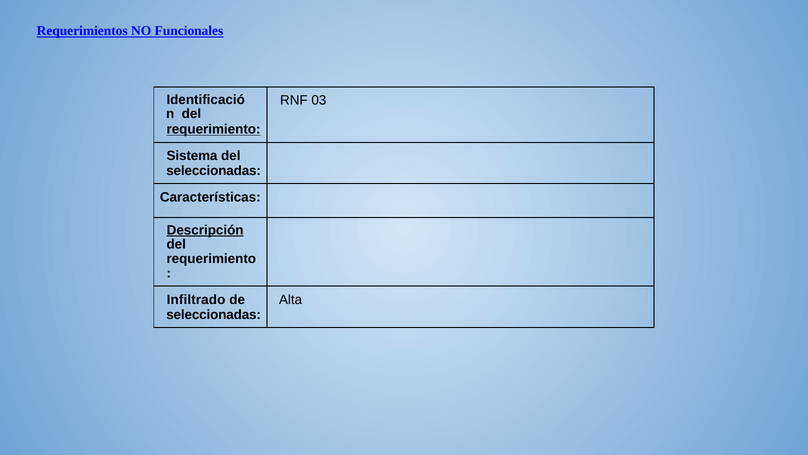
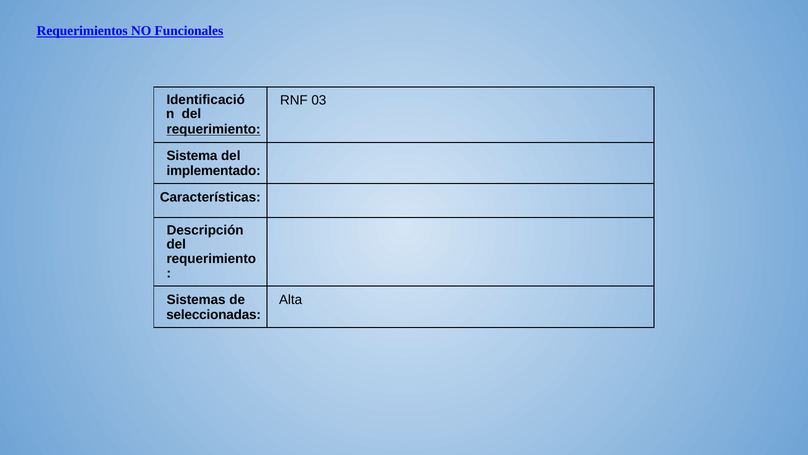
seleccionadas at (214, 171): seleccionadas -> implementado
Descripción underline: present -> none
Infiltrado: Infiltrado -> Sistemas
